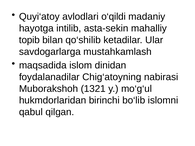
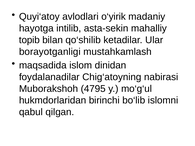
o‘qildi: o‘qildi -> o‘yirik
savdogarlarga: savdogarlarga -> borayotganligi
1321: 1321 -> 4795
